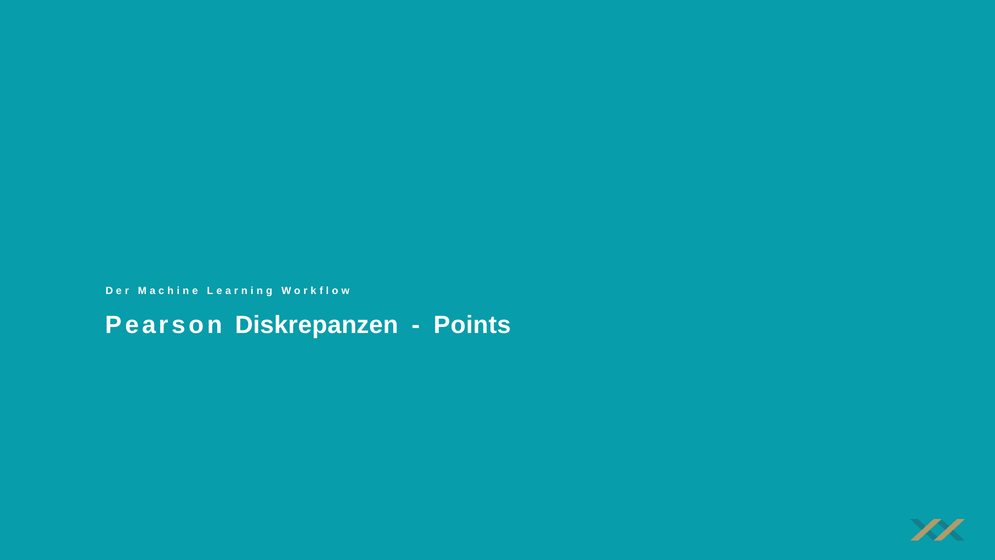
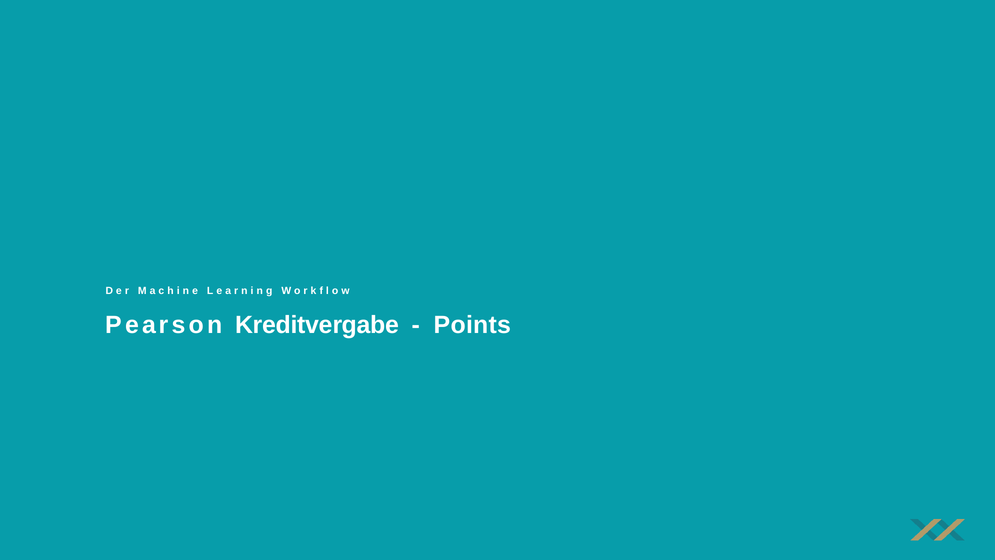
Diskrepanzen: Diskrepanzen -> Kreditvergabe
